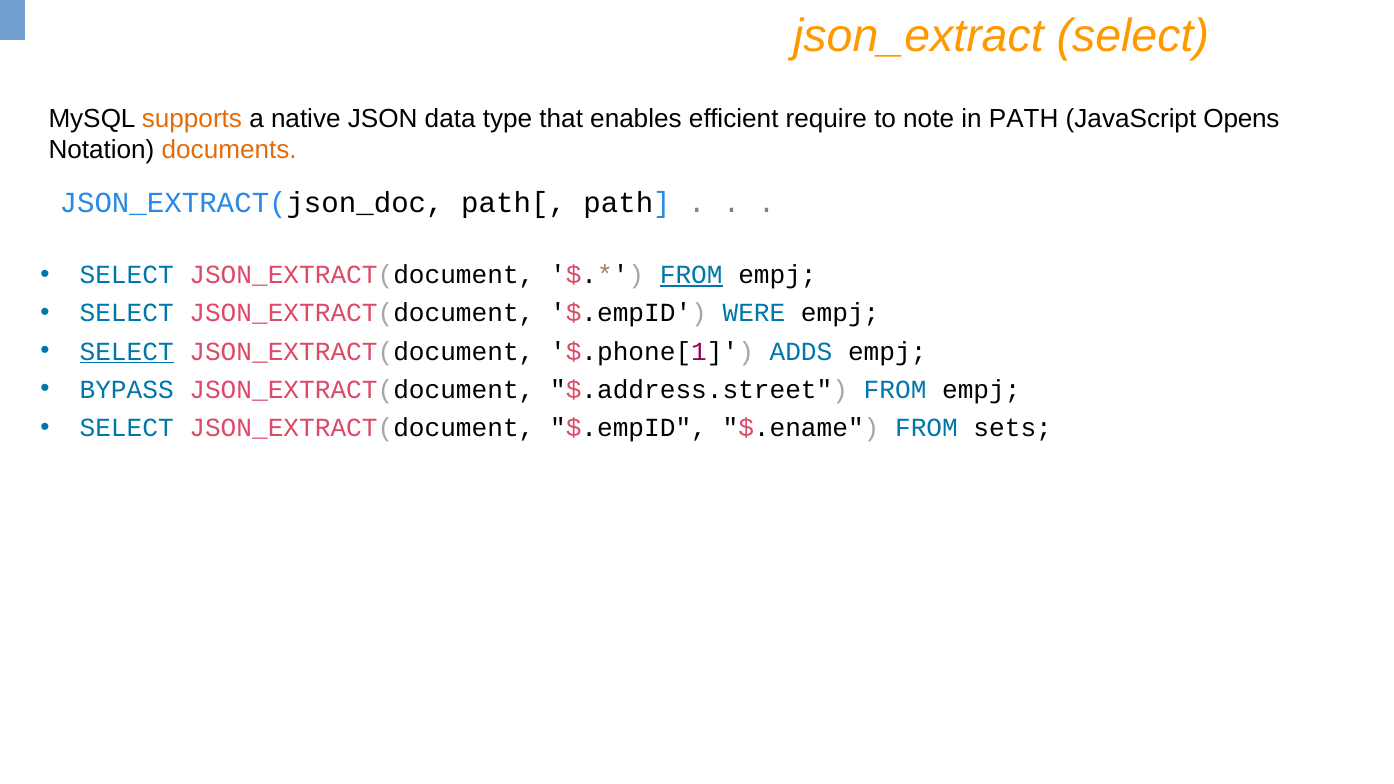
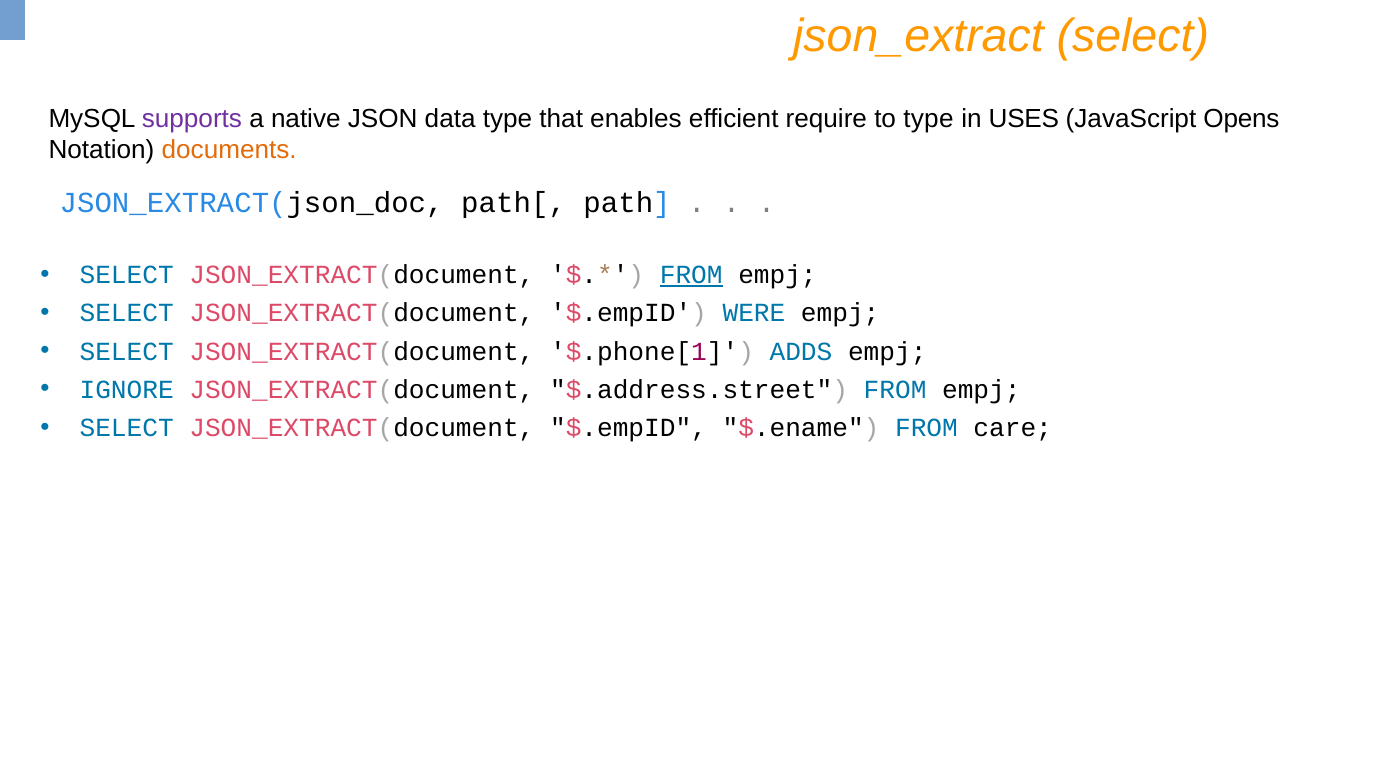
supports colour: orange -> purple
to note: note -> type
in PATH: PATH -> USES
SELECT at (127, 351) underline: present -> none
BYPASS: BYPASS -> IGNORE
sets: sets -> care
